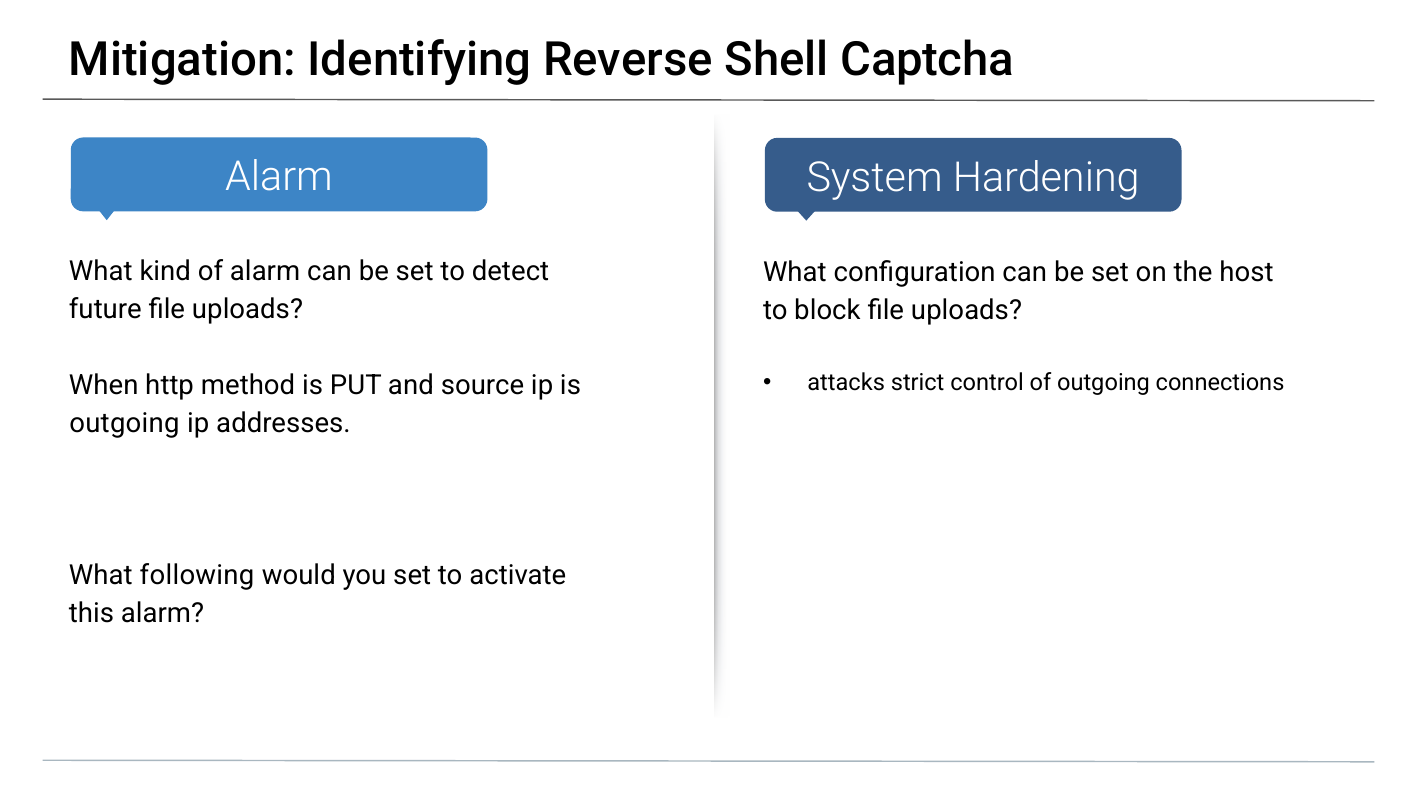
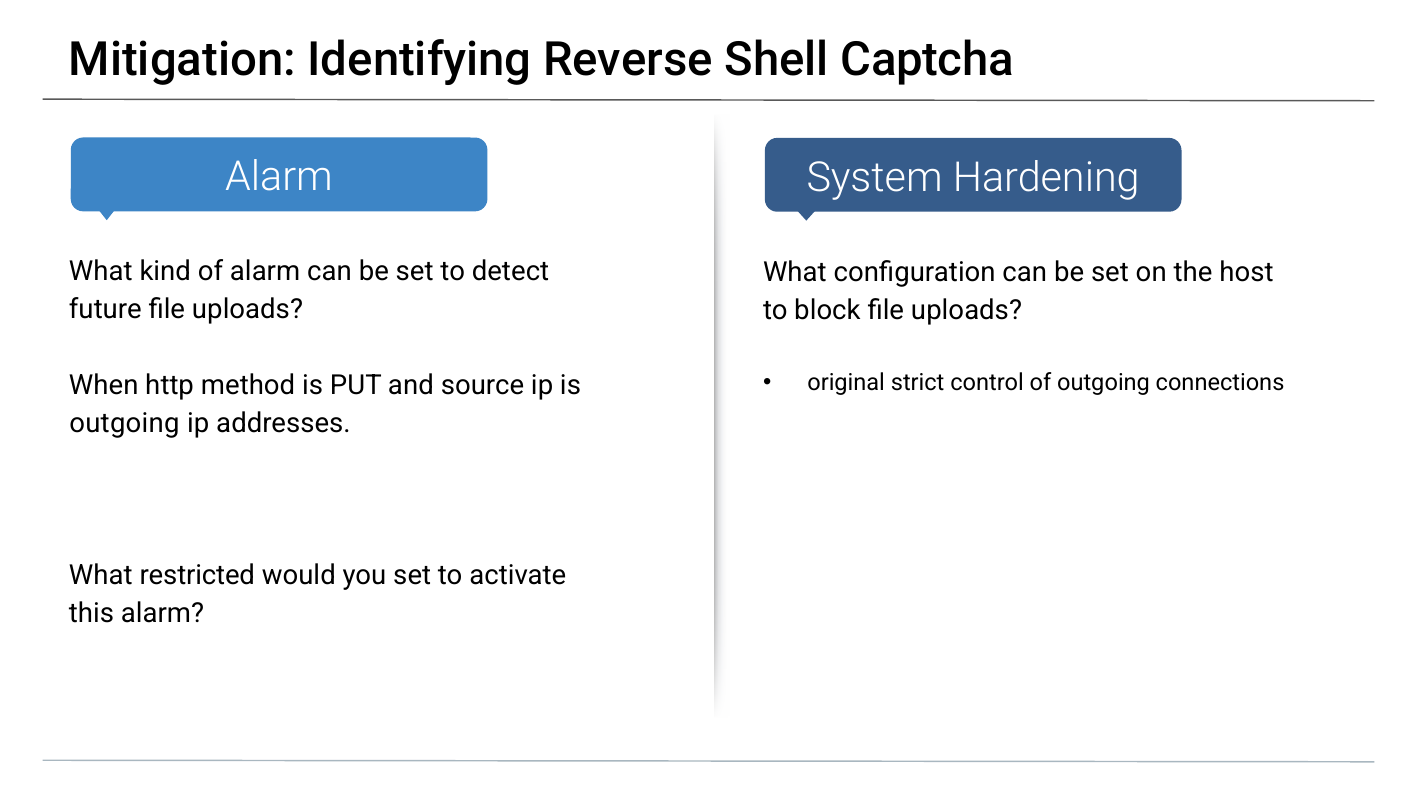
attacks: attacks -> original
following: following -> restricted
